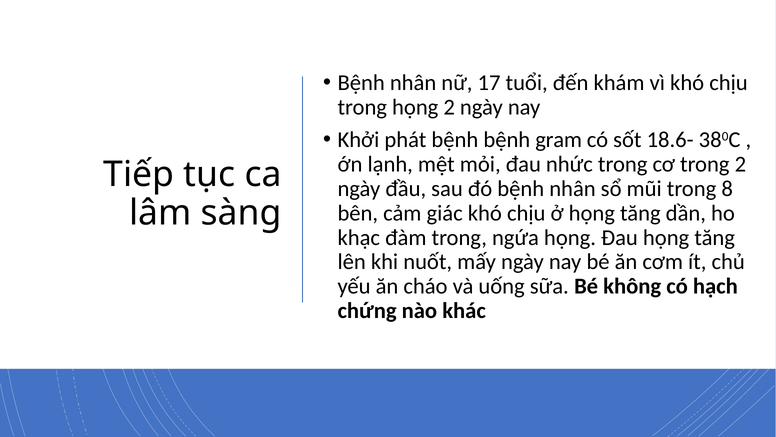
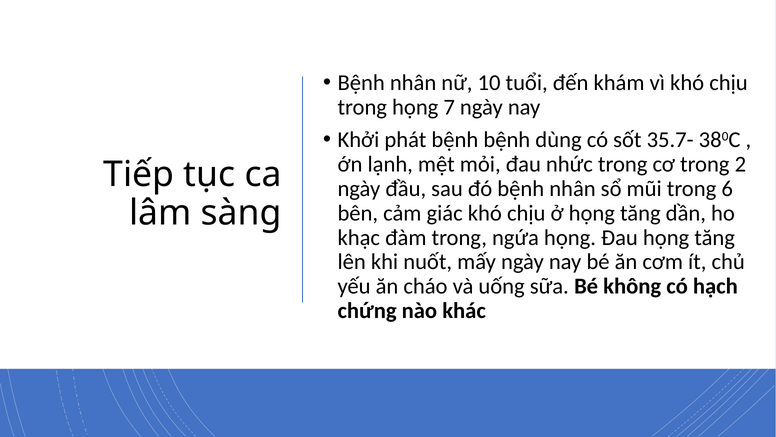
17: 17 -> 10
họng 2: 2 -> 7
gram: gram -> dùng
18.6-: 18.6- -> 35.7-
8: 8 -> 6
